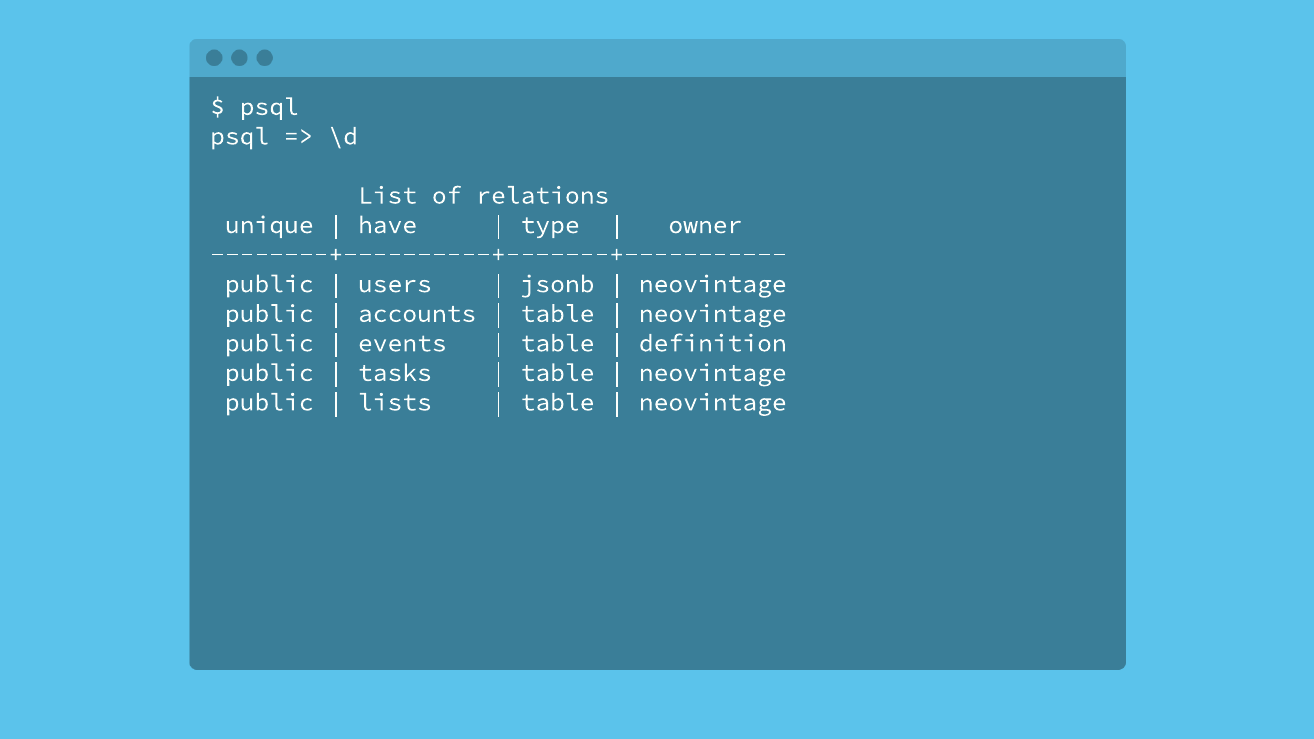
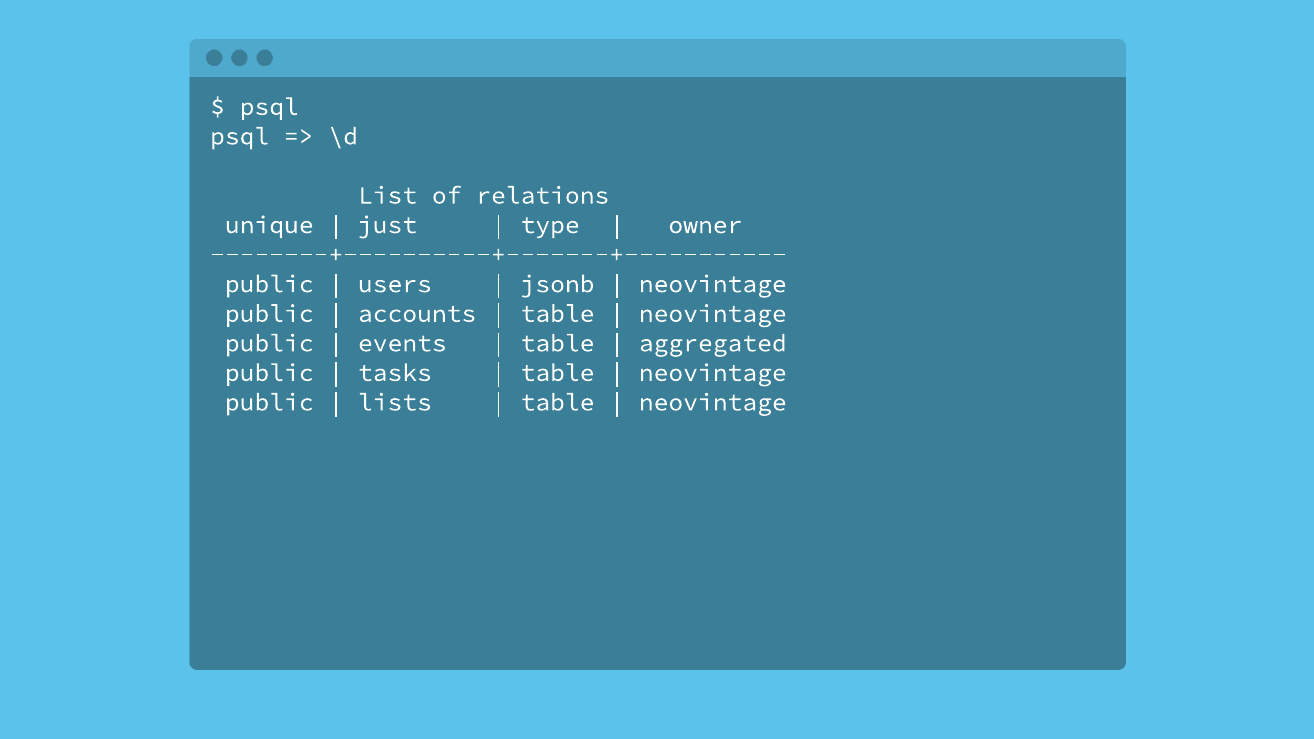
have: have -> just
definition: definition -> aggregated
